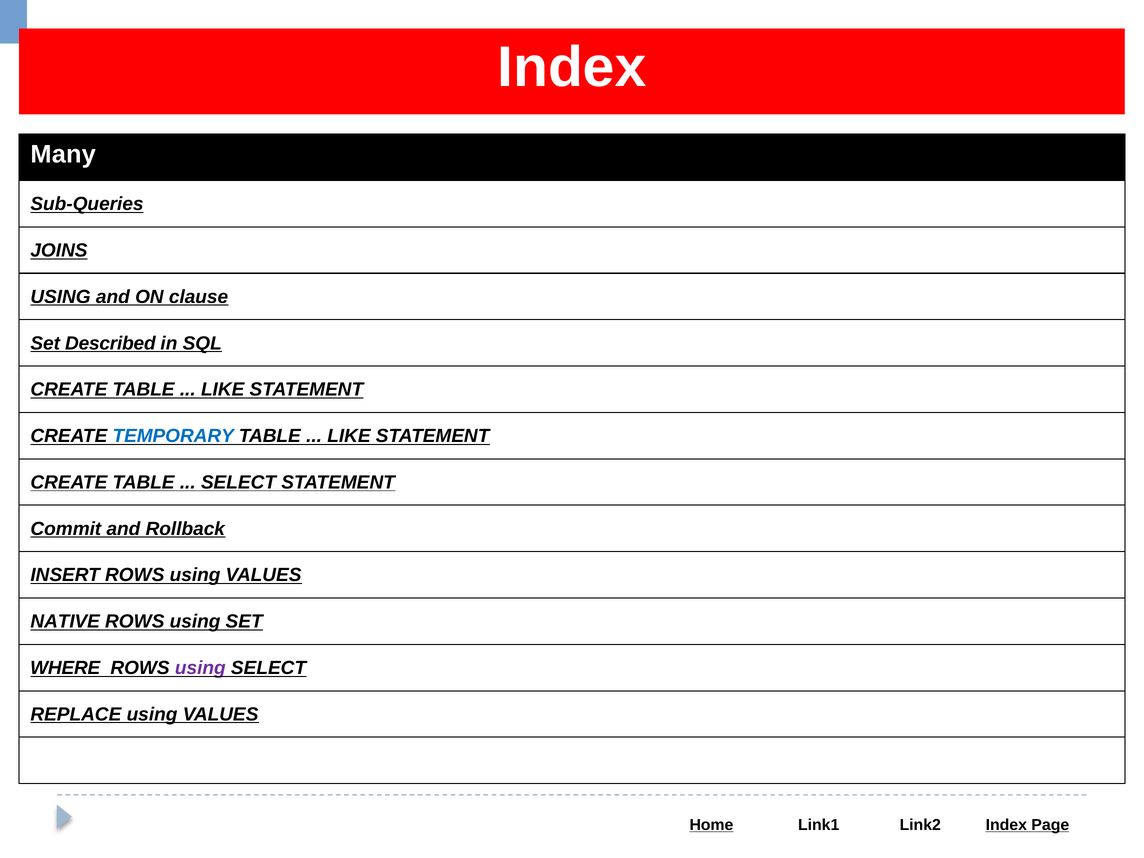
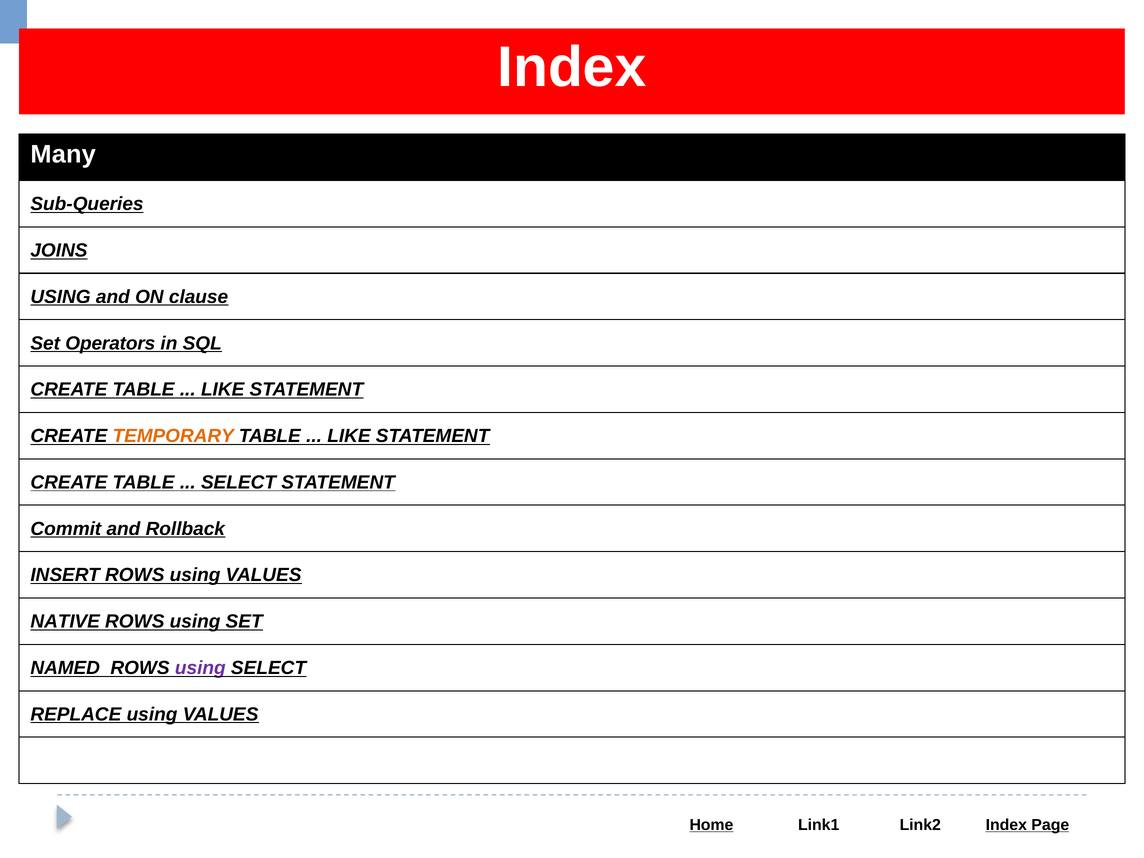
Described: Described -> Operators
TEMPORARY colour: blue -> orange
WHERE: WHERE -> NAMED
